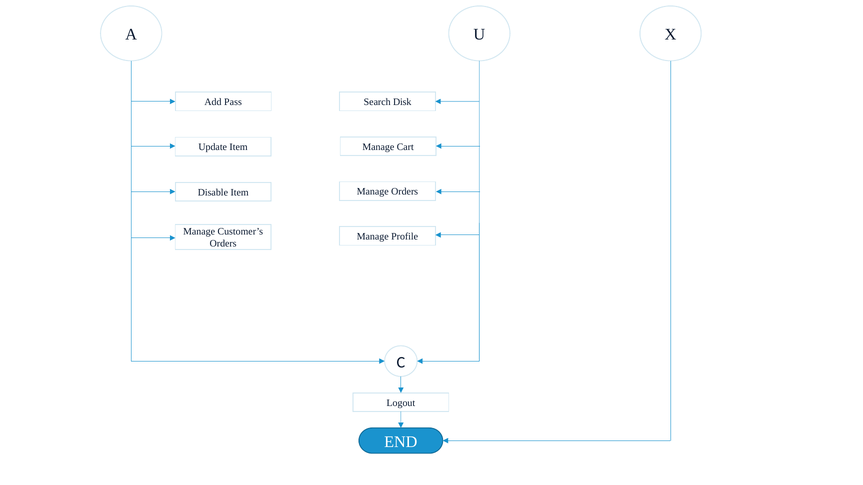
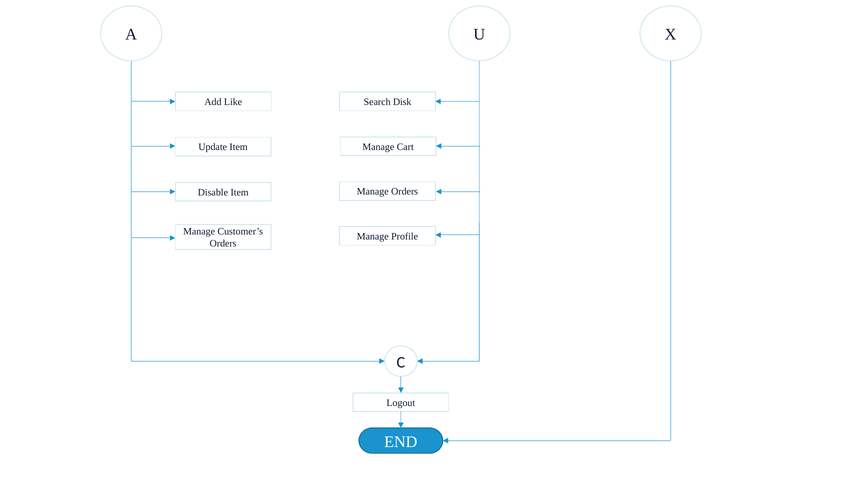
Pass: Pass -> Like
